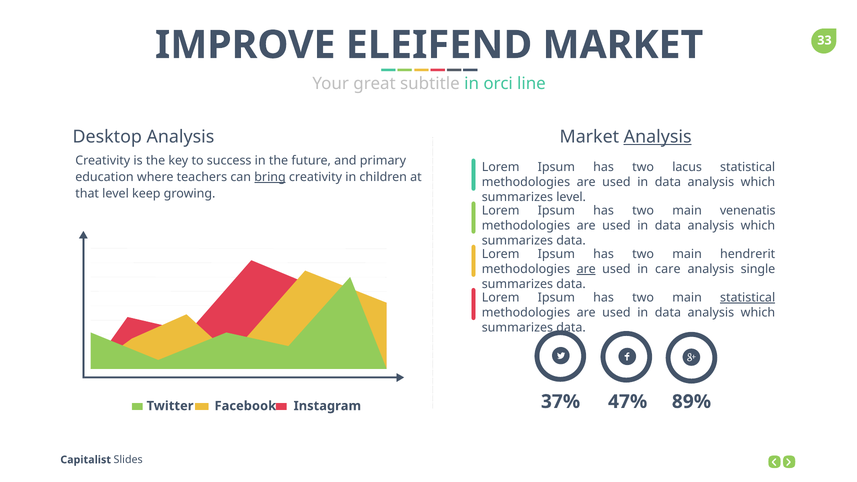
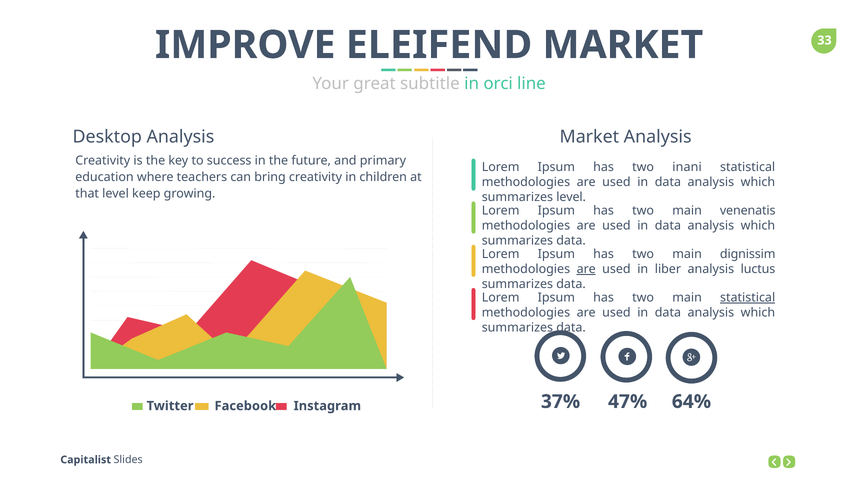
Analysis at (658, 137) underline: present -> none
lacus: lacus -> inani
bring underline: present -> none
hendrerit: hendrerit -> dignissim
care: care -> liber
single: single -> luctus
89%: 89% -> 64%
